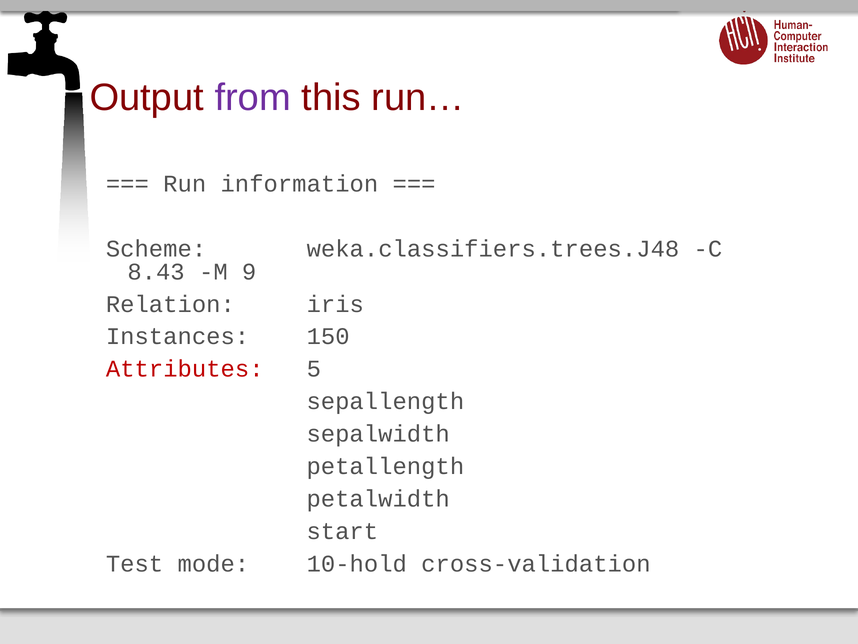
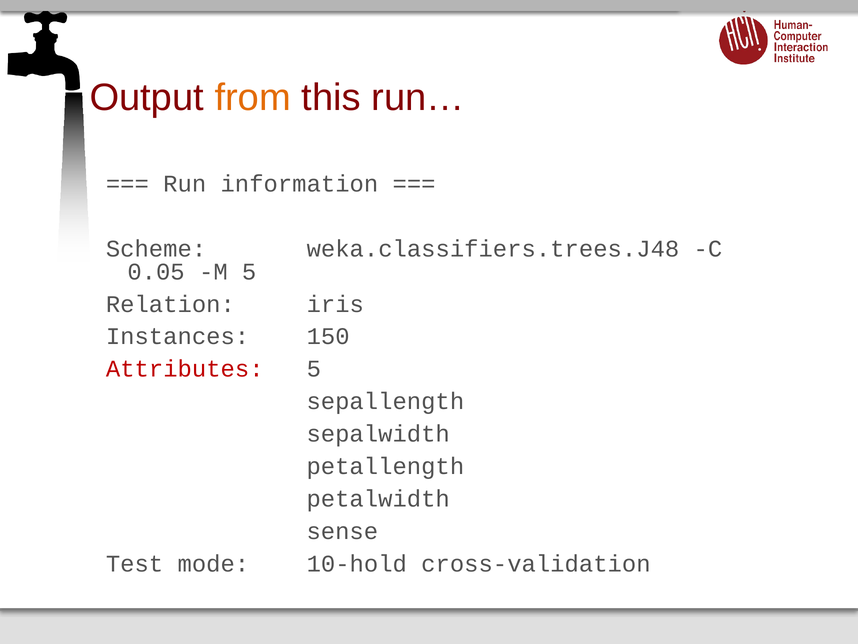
from colour: purple -> orange
8.43: 8.43 -> 0.05
M 9: 9 -> 5
start: start -> sense
